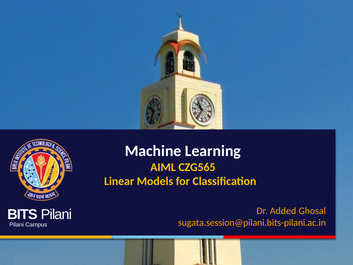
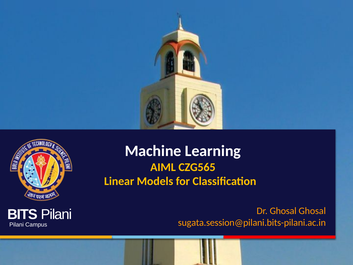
Dr Added: Added -> Ghosal
